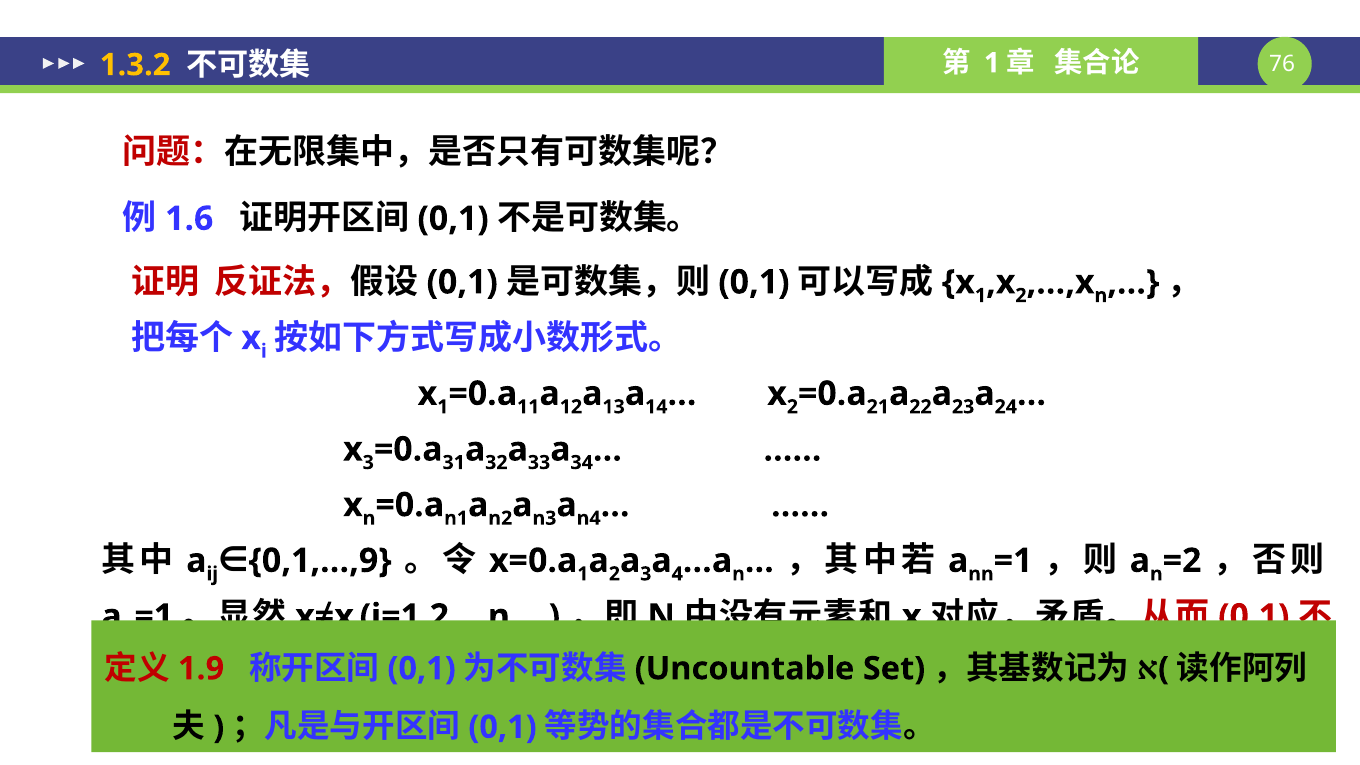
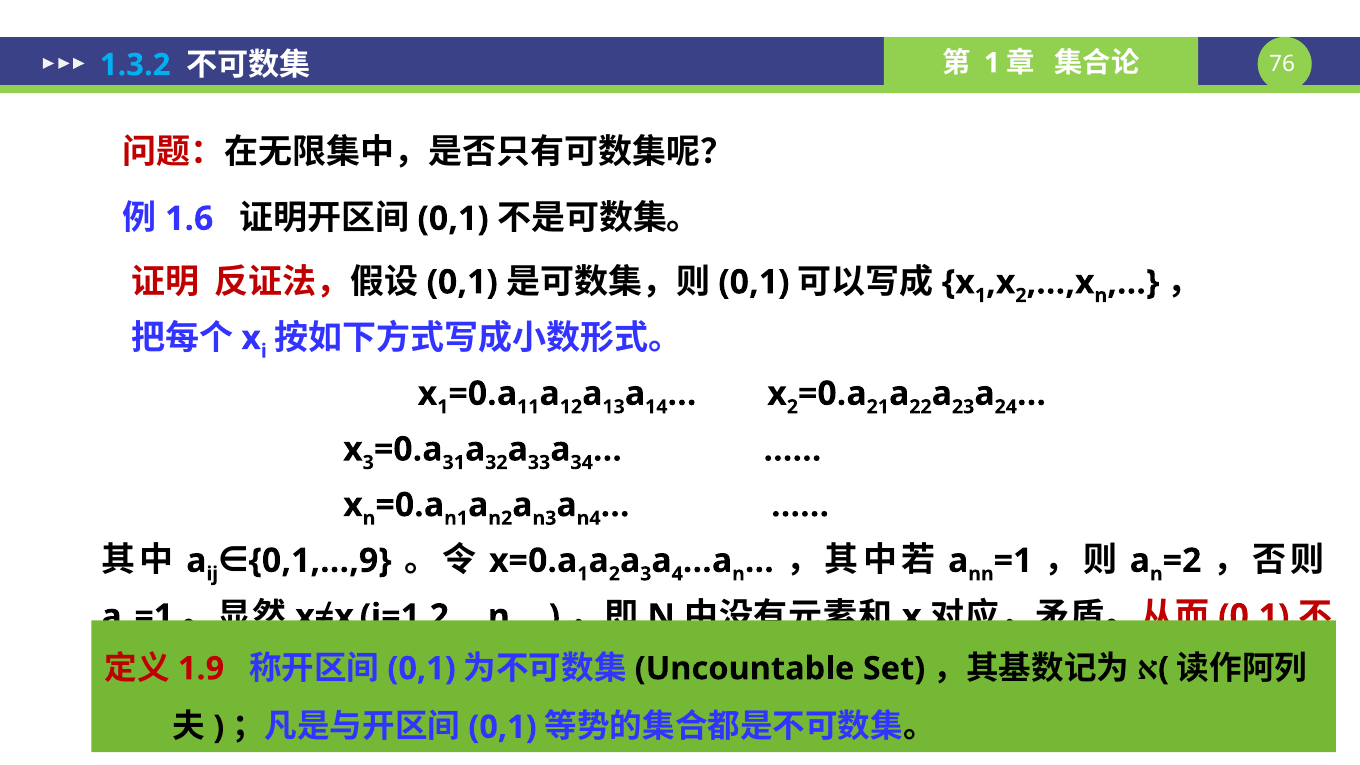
1.3.2 colour: yellow -> light blue
